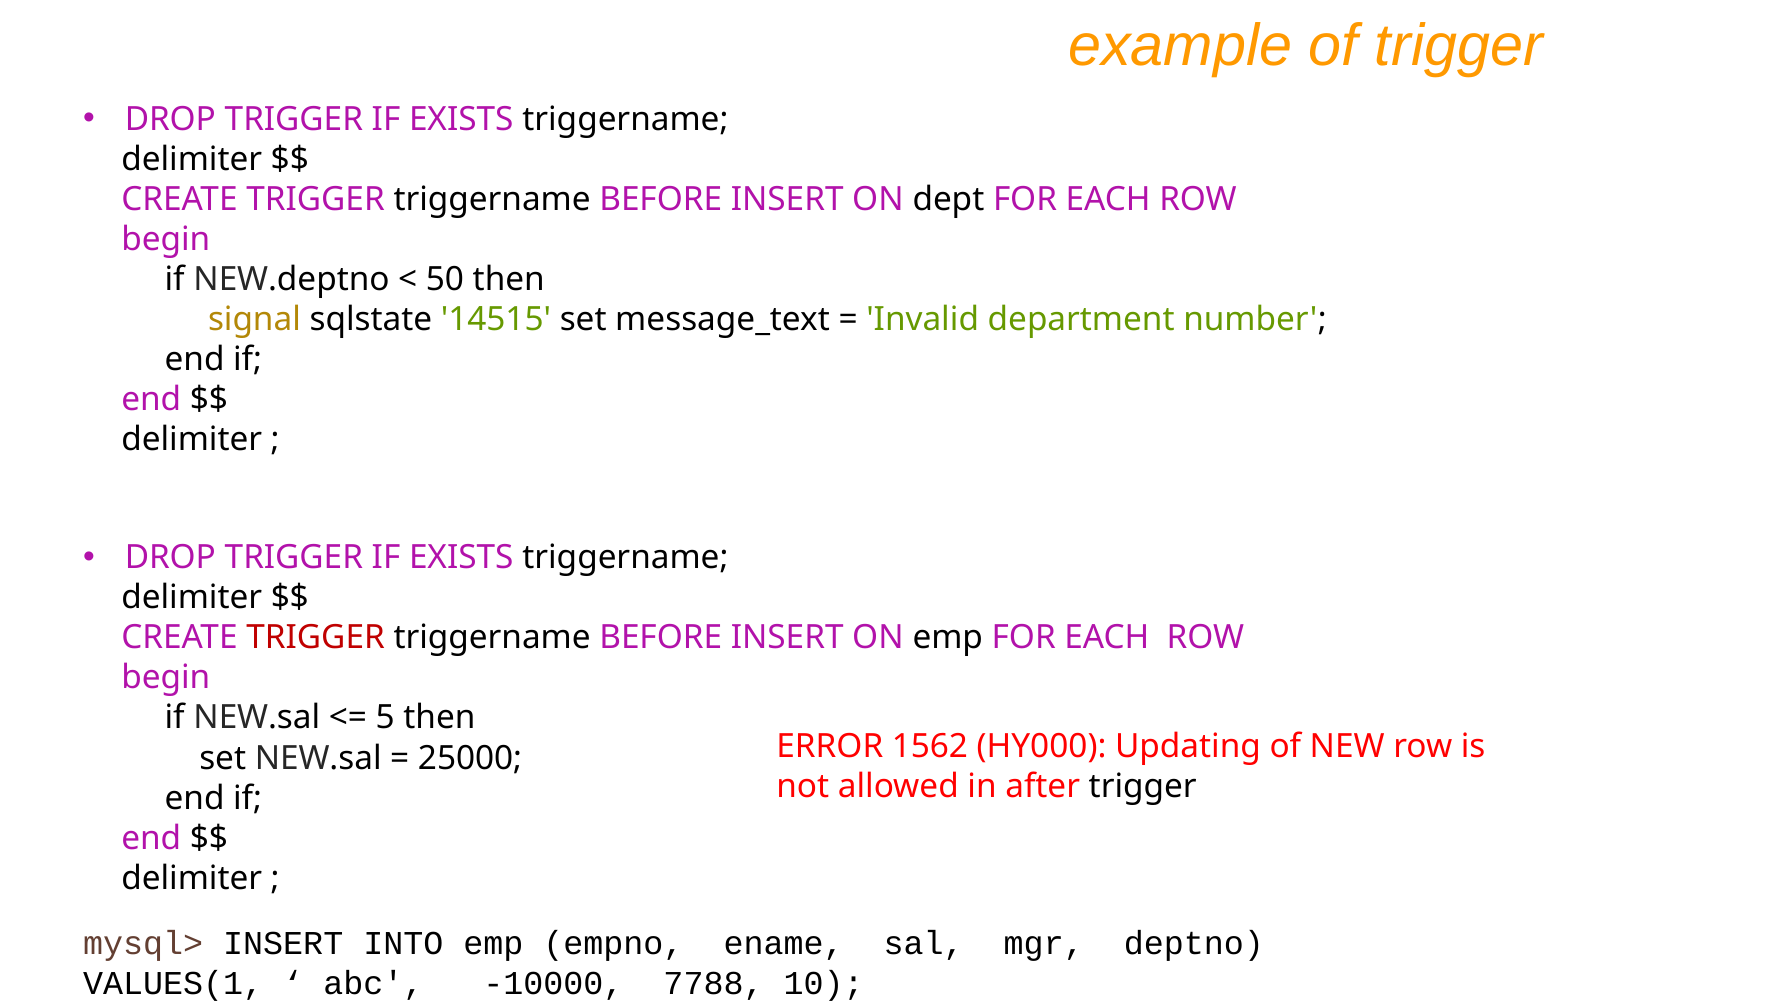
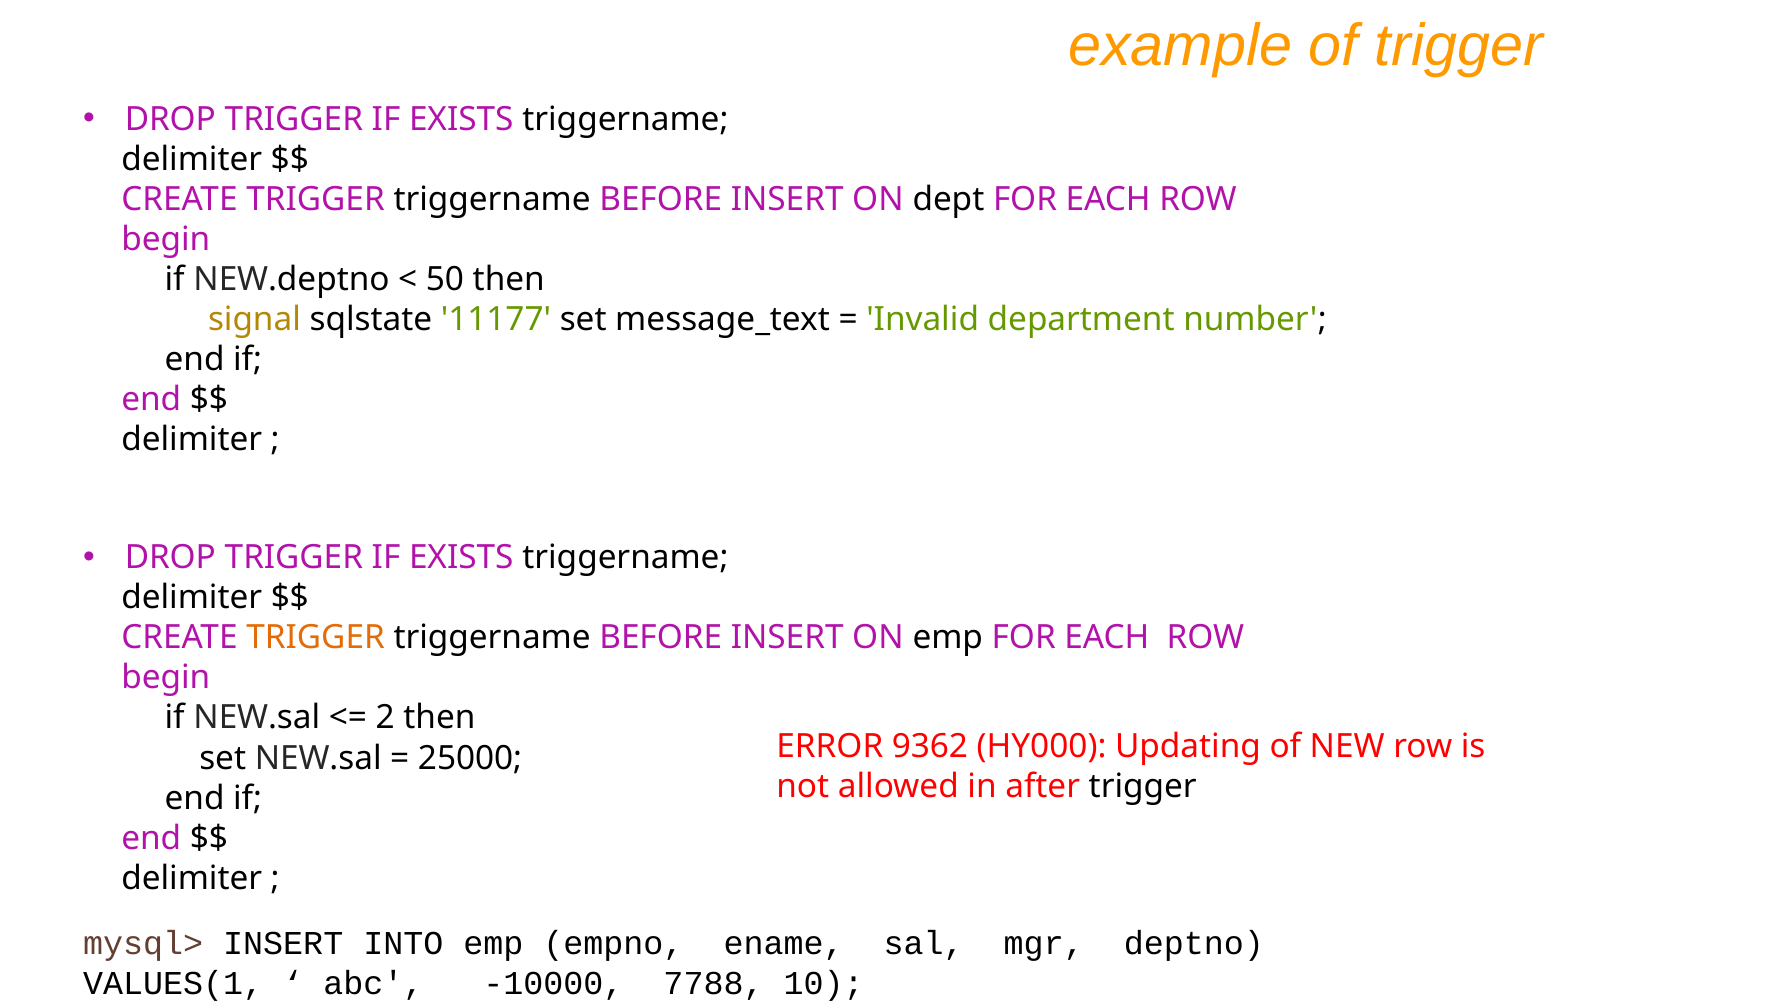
14515: 14515 -> 11177
TRIGGER at (316, 638) colour: red -> orange
5: 5 -> 2
1562: 1562 -> 9362
